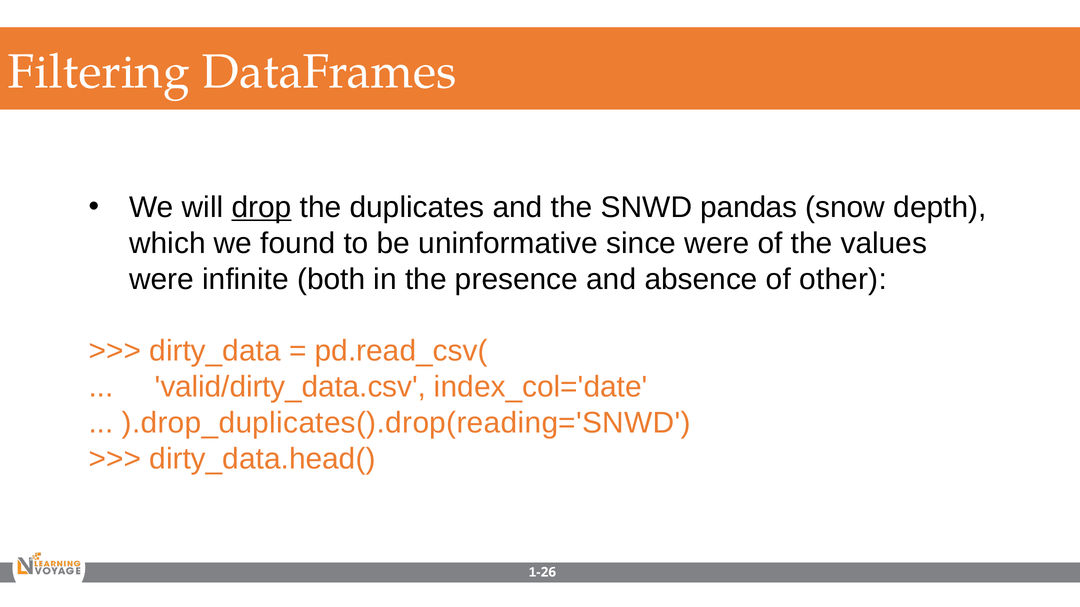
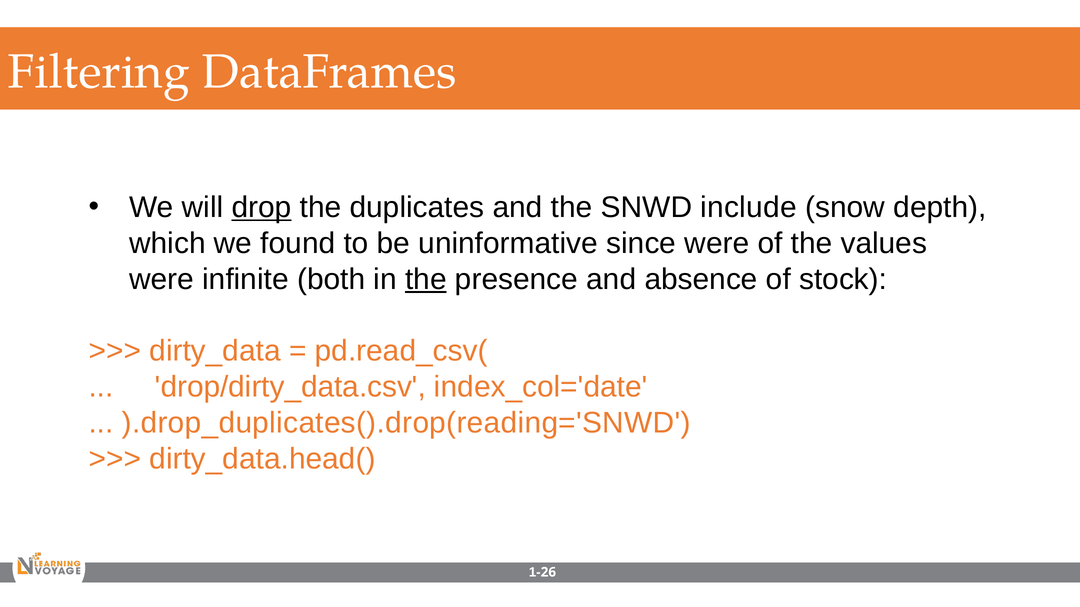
pandas: pandas -> include
the at (426, 279) underline: none -> present
other: other -> stock
valid/dirty_data.csv: valid/dirty_data.csv -> drop/dirty_data.csv
